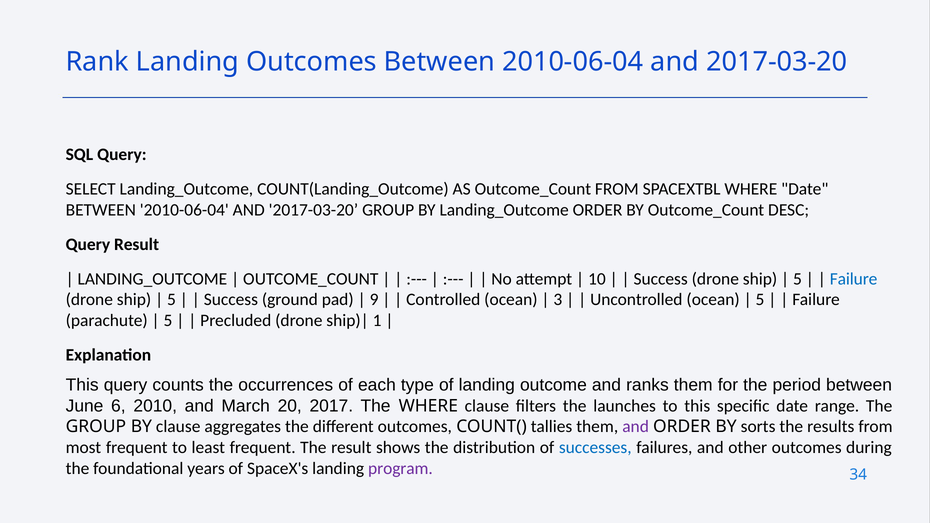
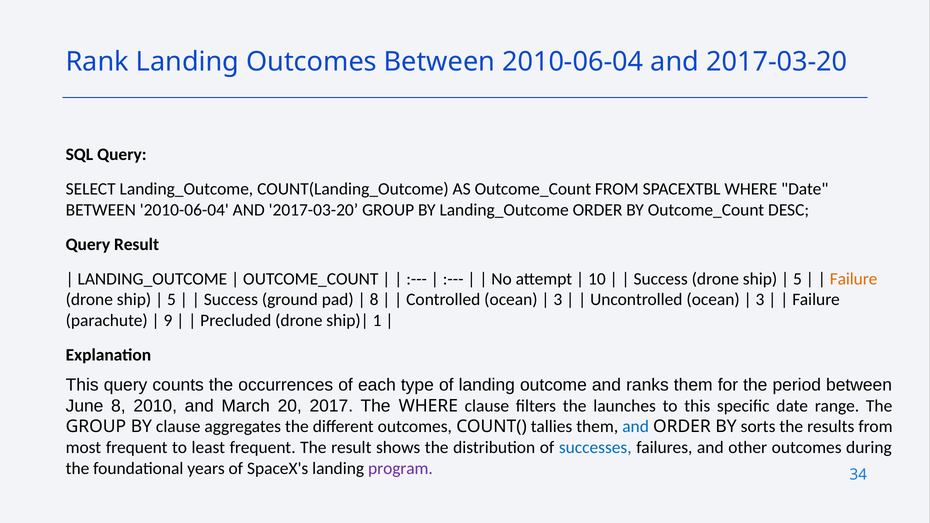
Failure at (854, 279) colour: blue -> orange
9 at (374, 300): 9 -> 8
5 at (760, 300): 5 -> 3
5 at (168, 321): 5 -> 9
June 6: 6 -> 8
and at (636, 427) colour: purple -> blue
